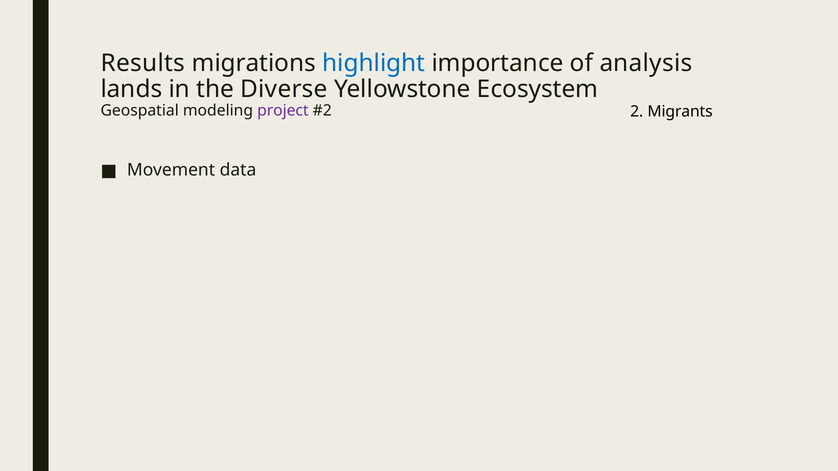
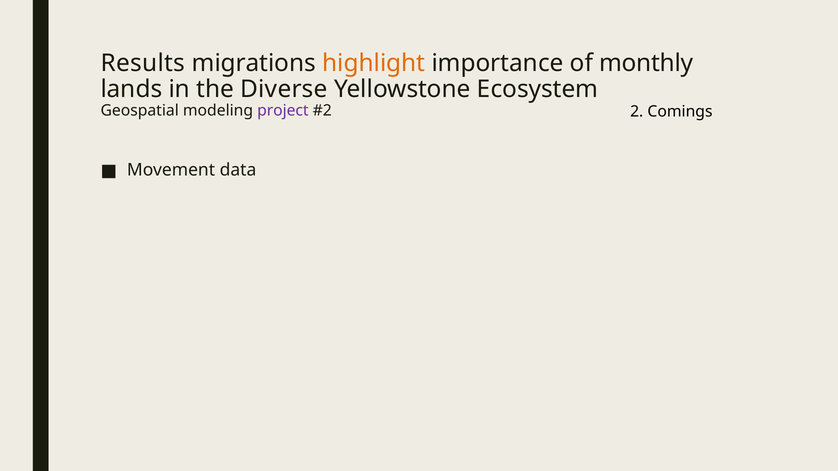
highlight colour: blue -> orange
analysis: analysis -> monthly
Migrants: Migrants -> Comings
